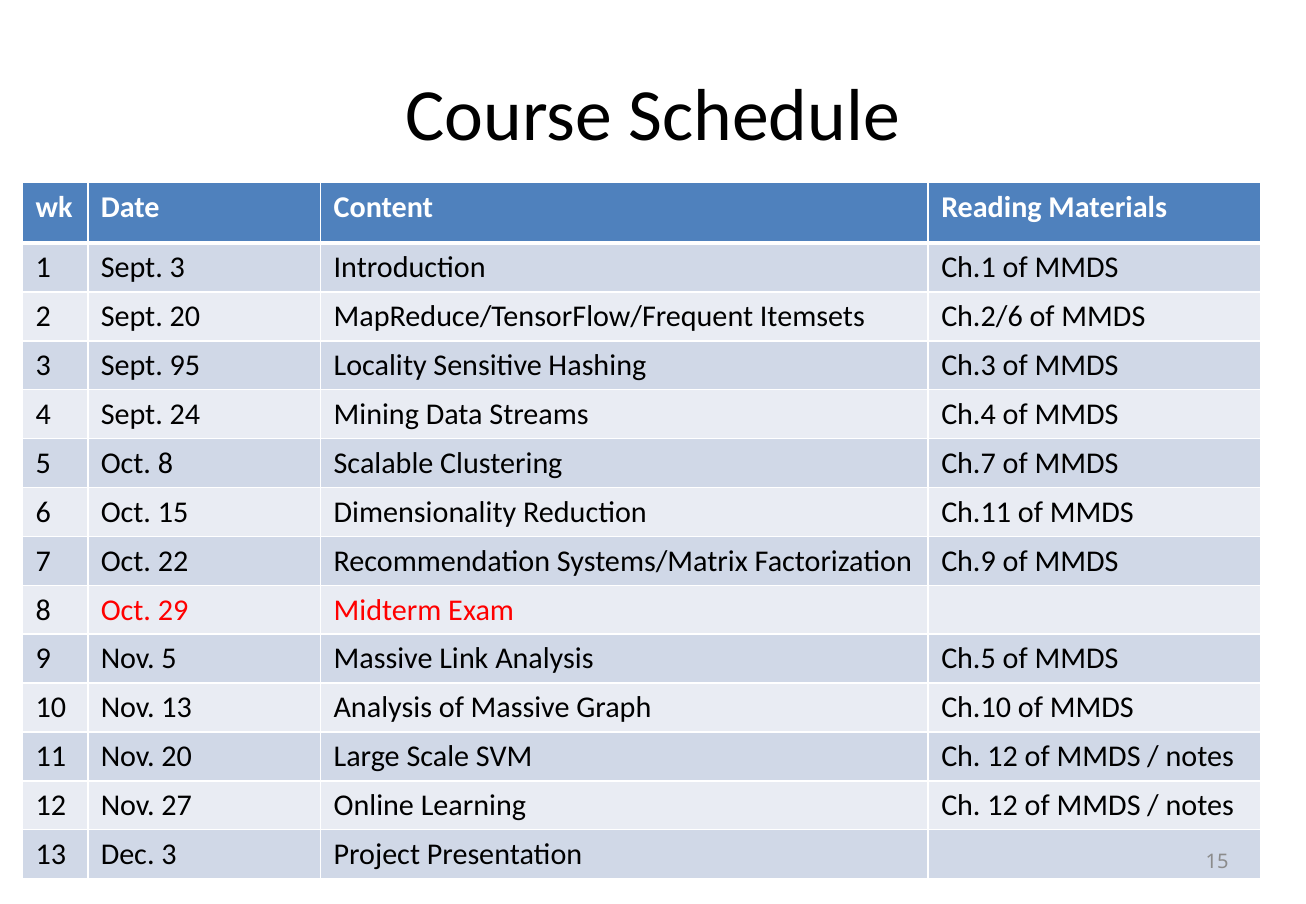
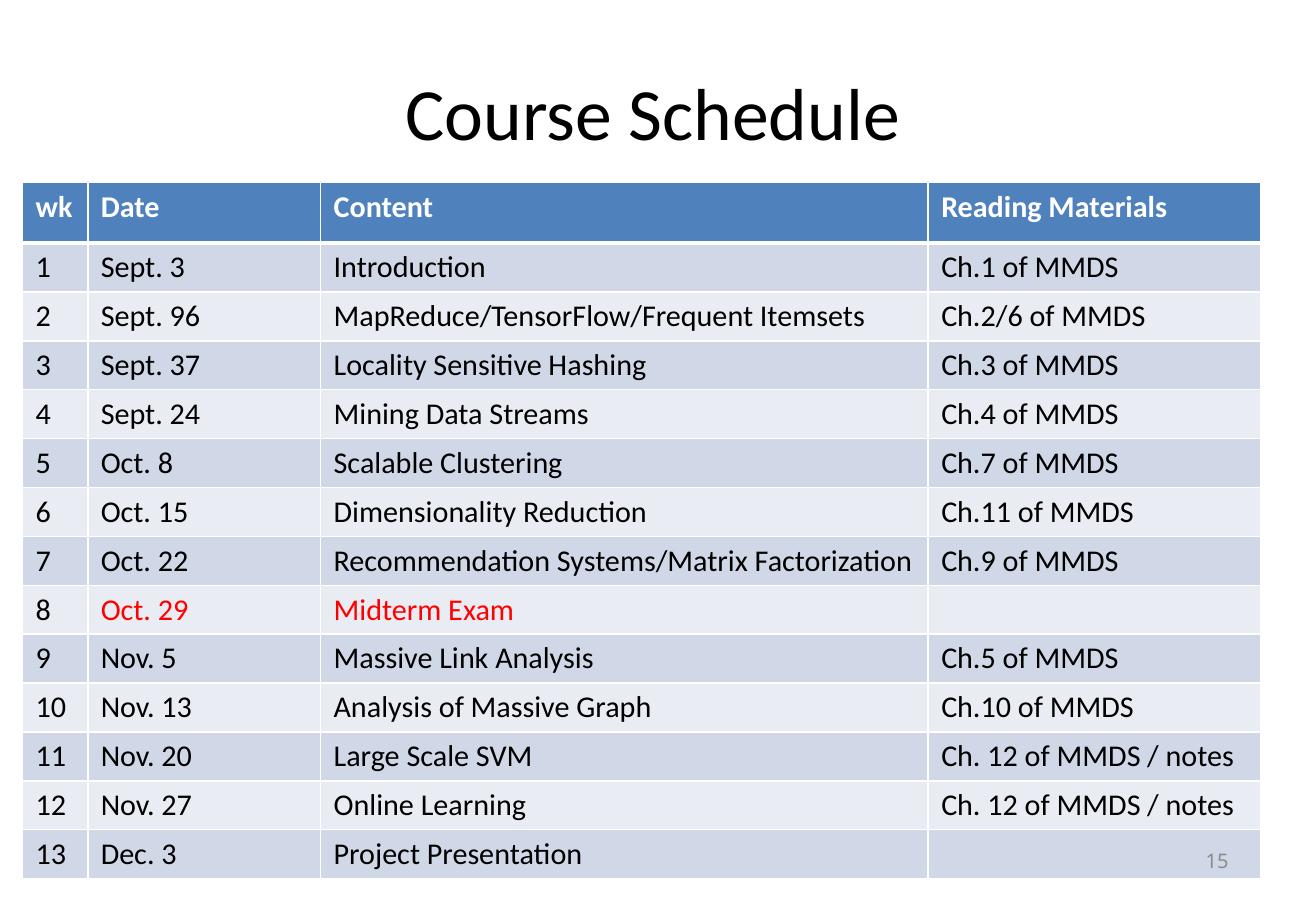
Sept 20: 20 -> 96
95: 95 -> 37
